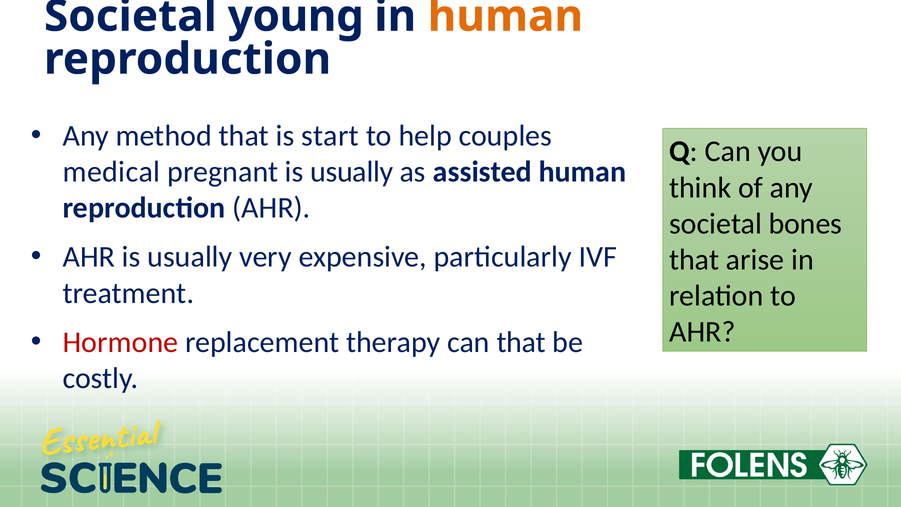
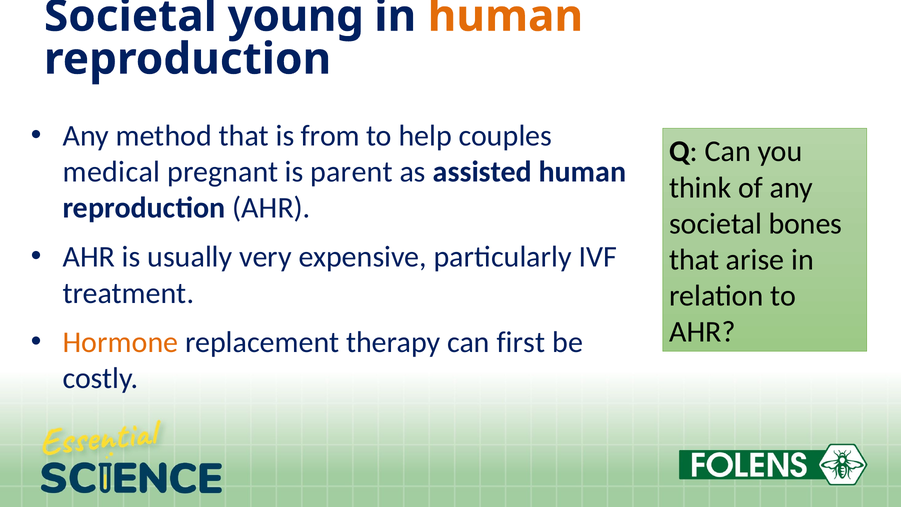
start: start -> from
pregnant is usually: usually -> parent
Hormone colour: red -> orange
can that: that -> first
